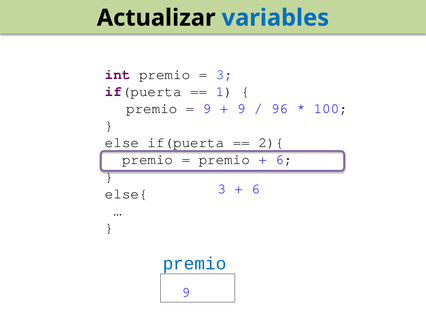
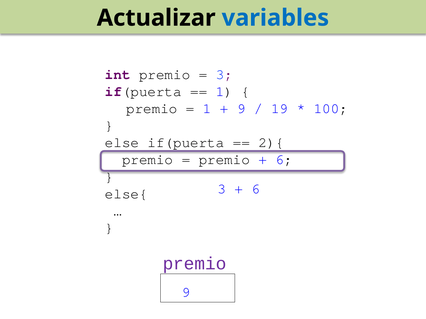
9 at (207, 109): 9 -> 1
96: 96 -> 19
premio at (195, 264) colour: blue -> purple
